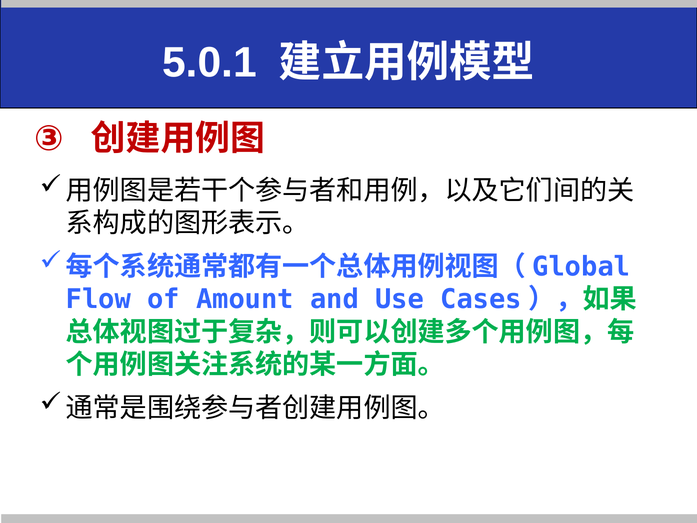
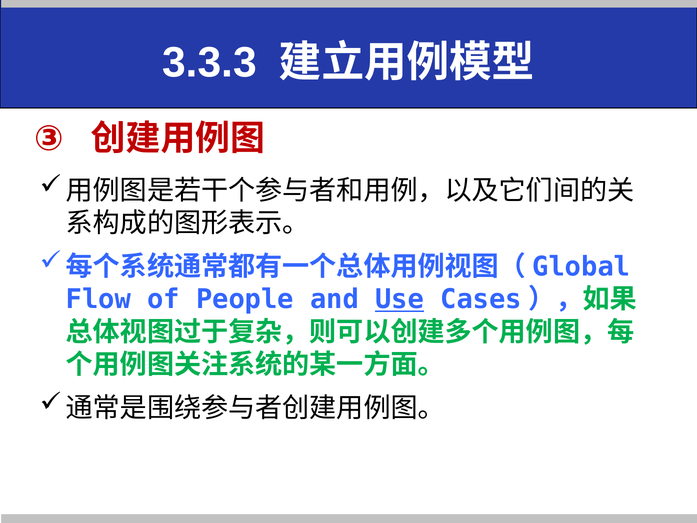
5.0.1: 5.0.1 -> 3.3.3
Amount: Amount -> People
Use underline: none -> present
